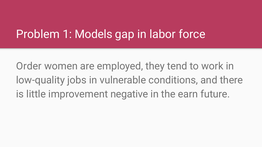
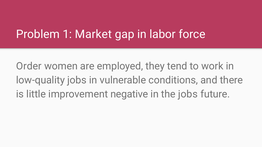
Models: Models -> Market
the earn: earn -> jobs
